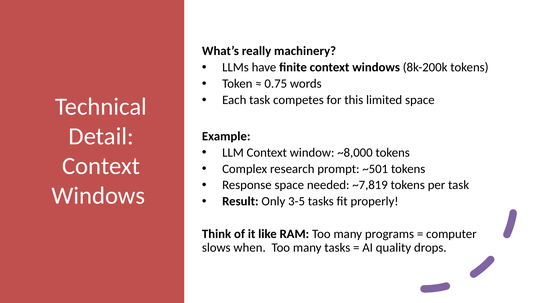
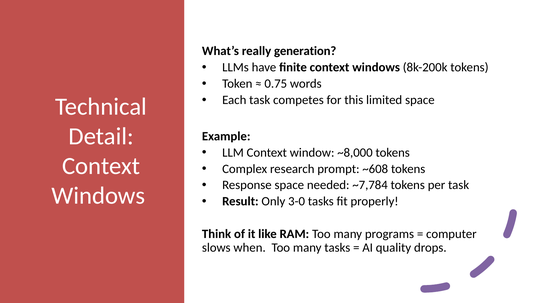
machinery: machinery -> generation
~501: ~501 -> ~608
~7,819: ~7,819 -> ~7,784
3-5: 3-5 -> 3-0
